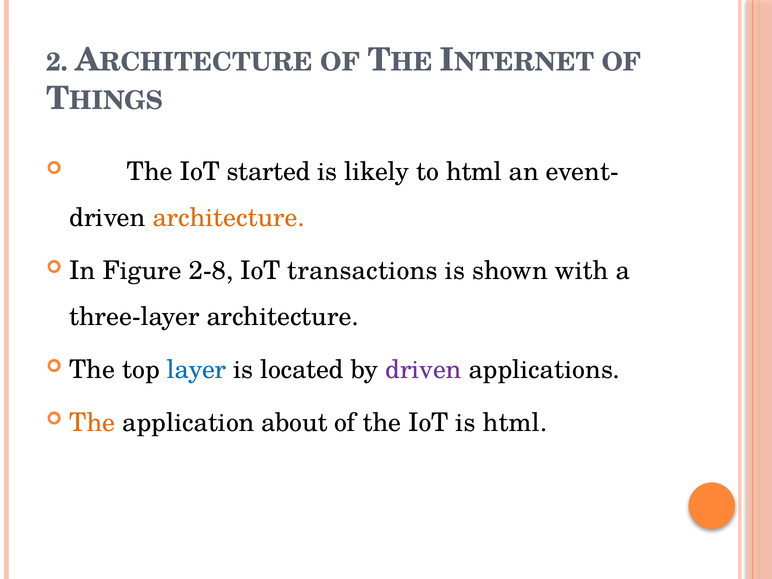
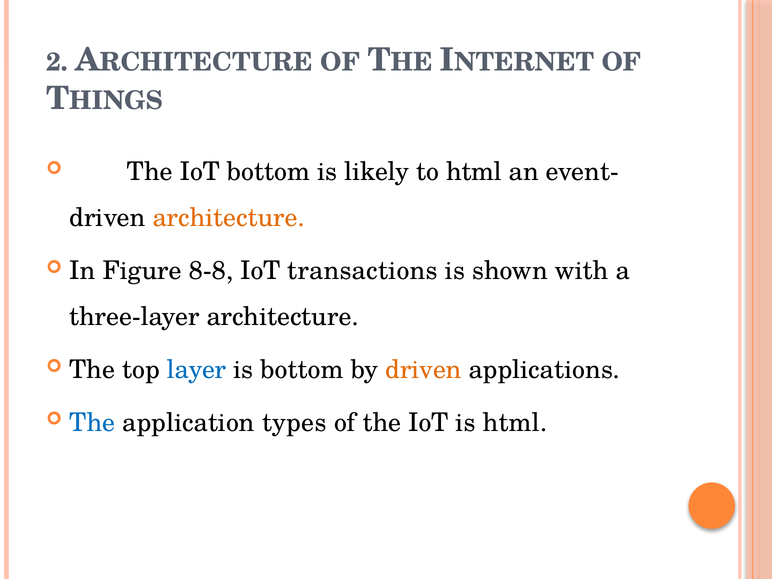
IoT started: started -> bottom
2-8: 2-8 -> 8-8
is located: located -> bottom
driven at (423, 370) colour: purple -> orange
The at (92, 423) colour: orange -> blue
about: about -> types
